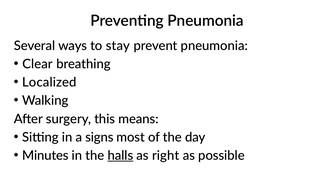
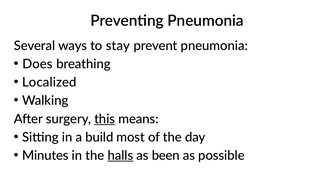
Clear: Clear -> Does
this underline: none -> present
signs: signs -> build
right: right -> been
